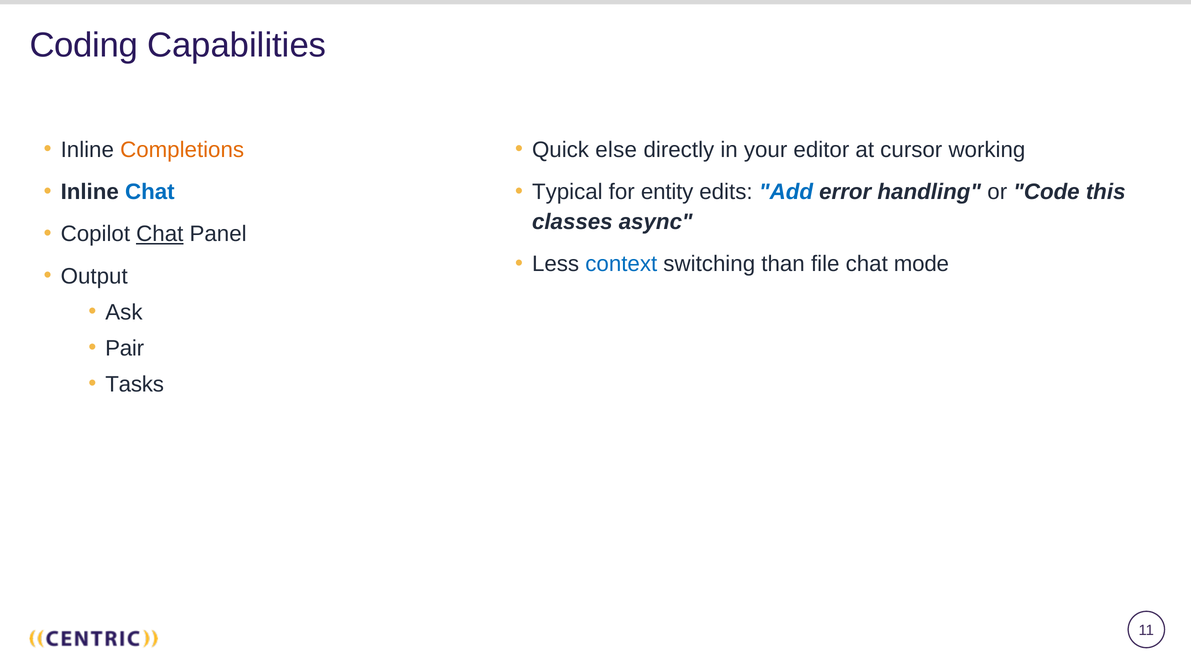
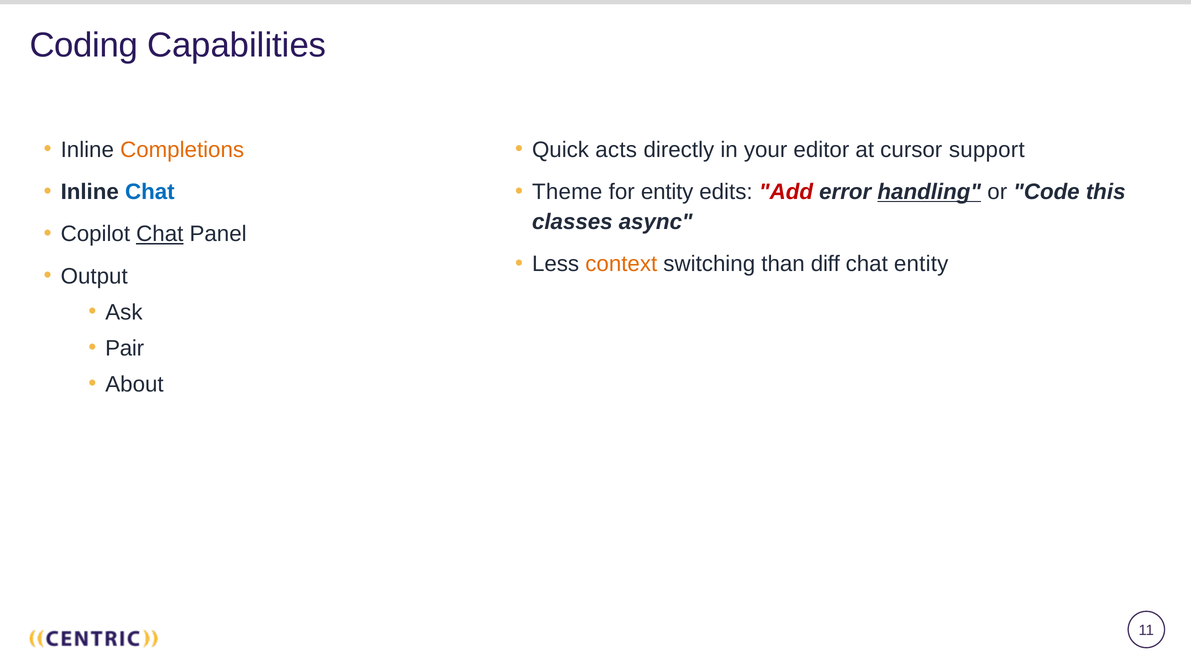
else: else -> acts
working: working -> support
Typical: Typical -> Theme
Add colour: blue -> red
handling underline: none -> present
context colour: blue -> orange
file: file -> diff
chat mode: mode -> entity
Tasks: Tasks -> About
